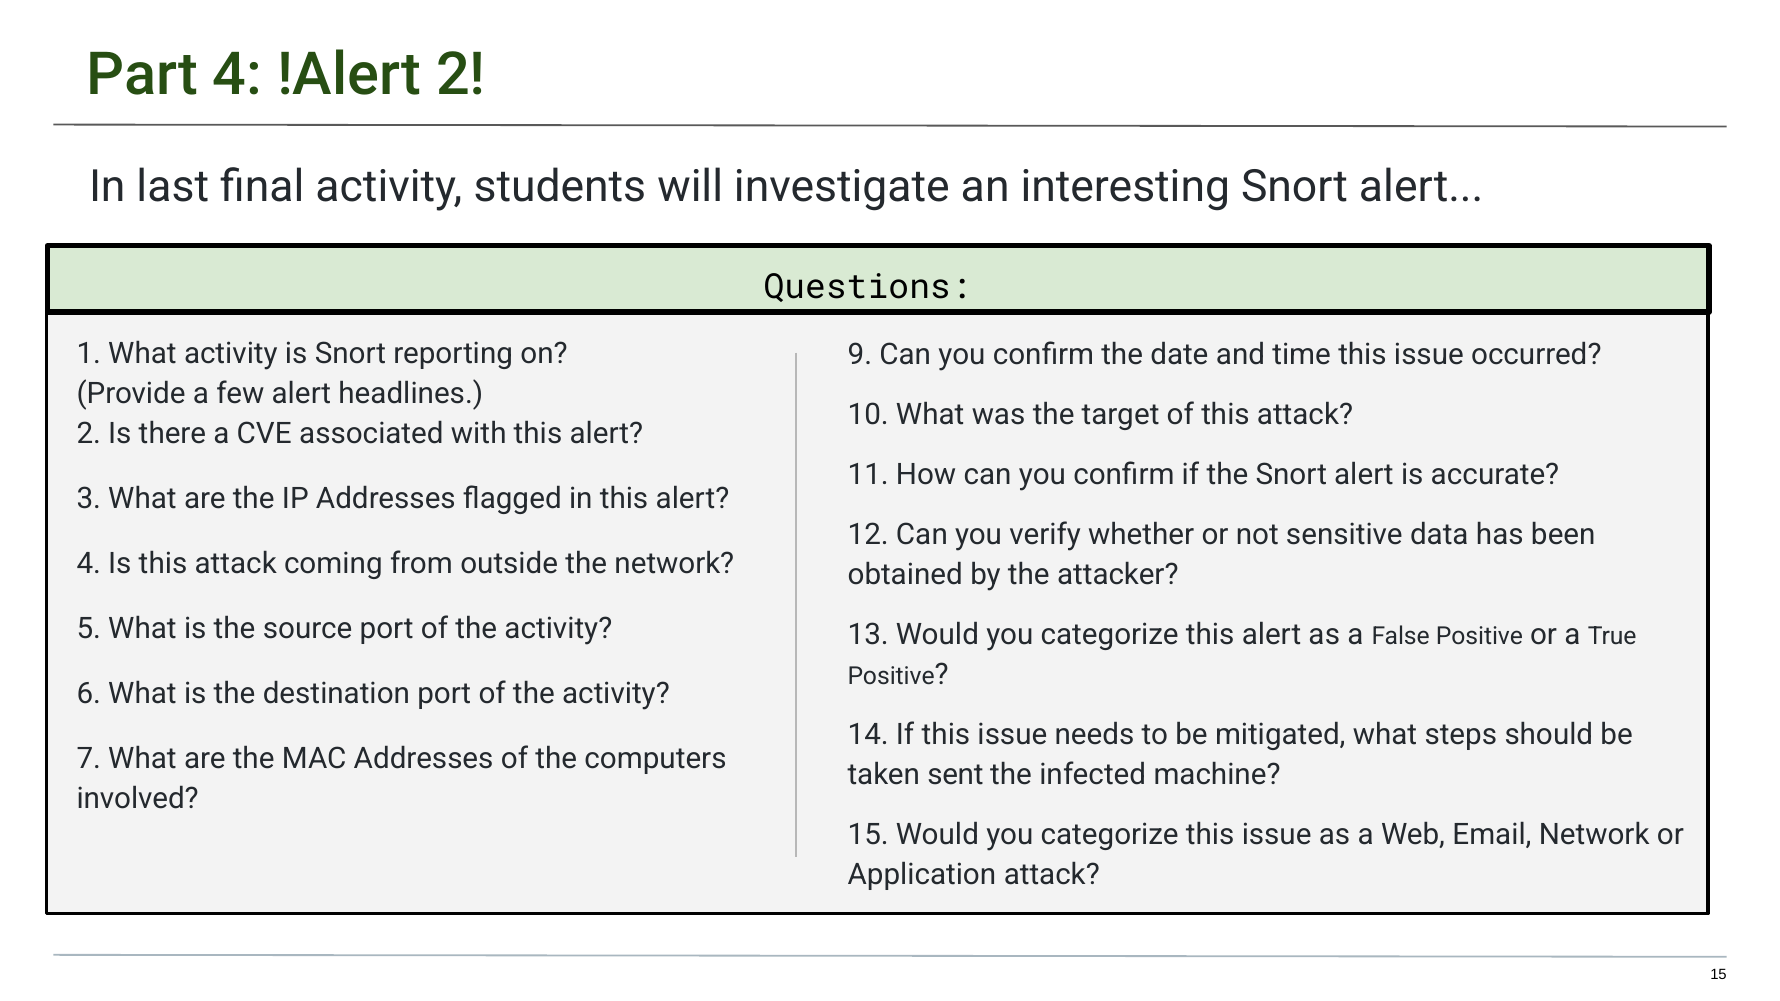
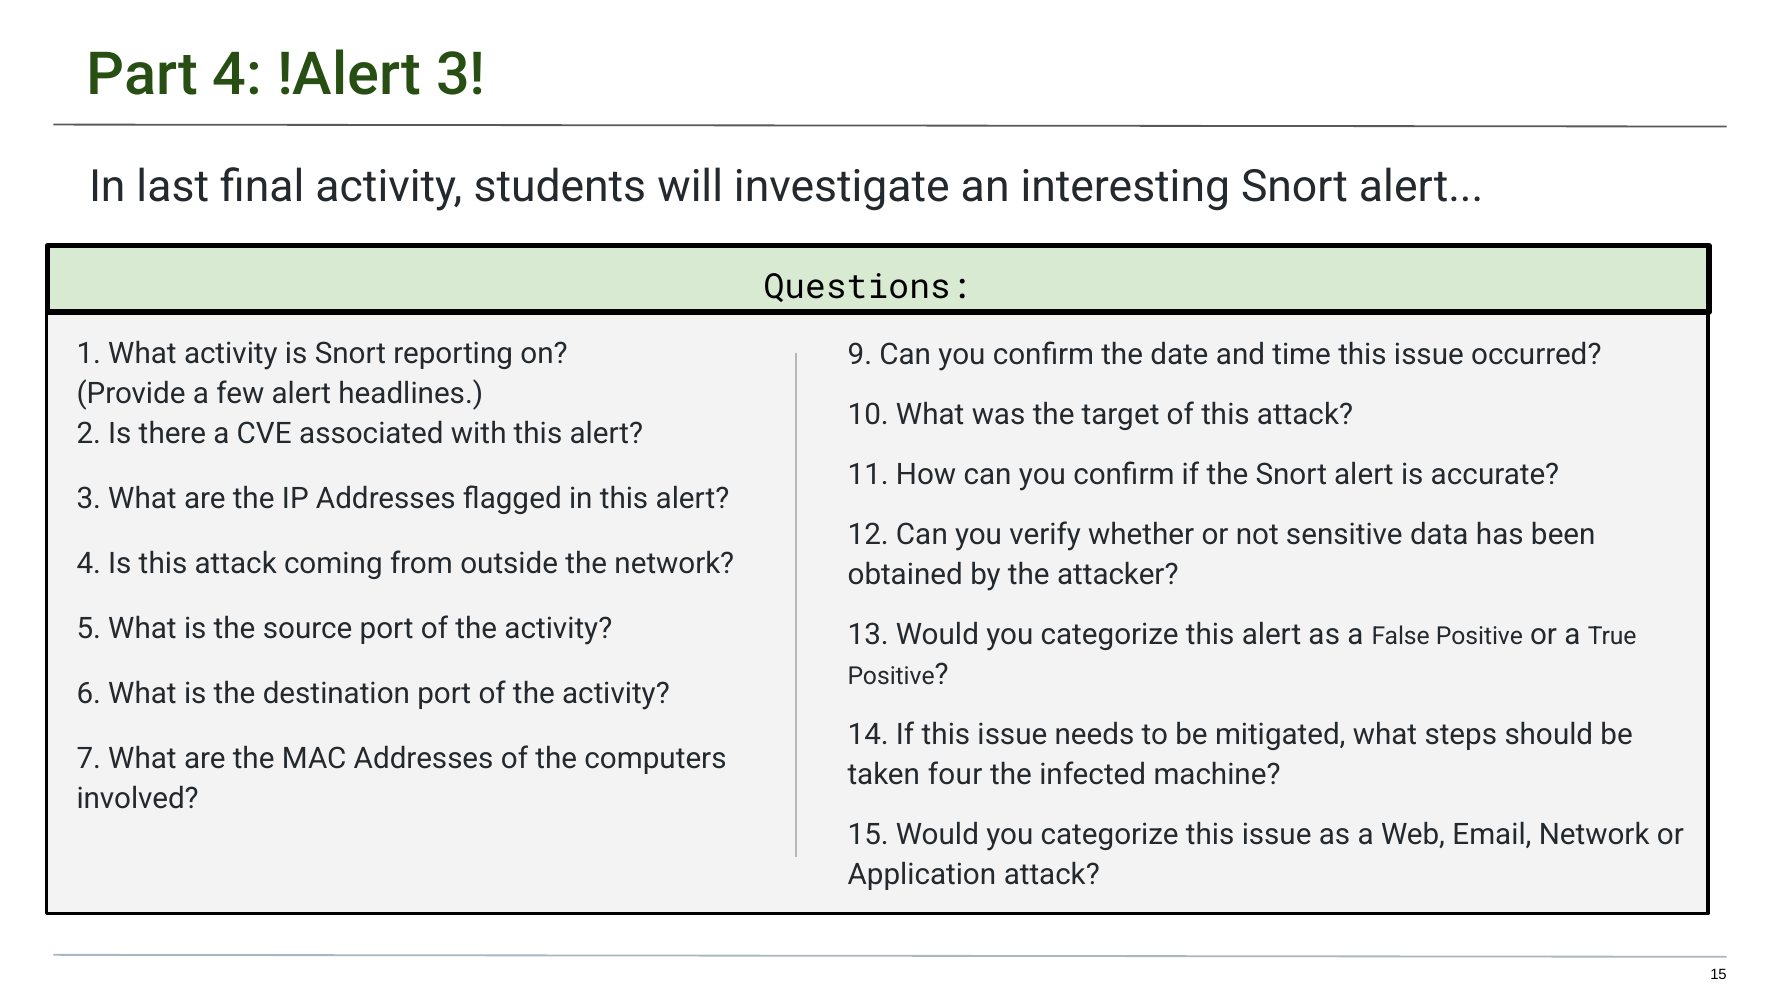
!Alert 2: 2 -> 3
sent: sent -> four
